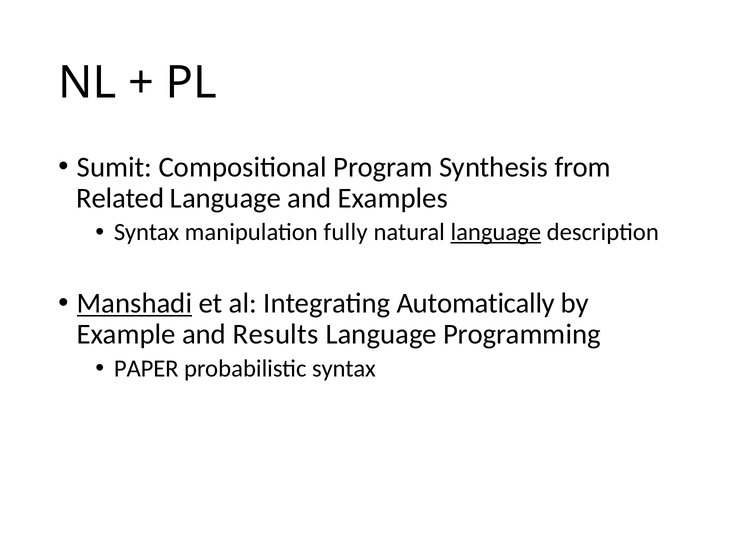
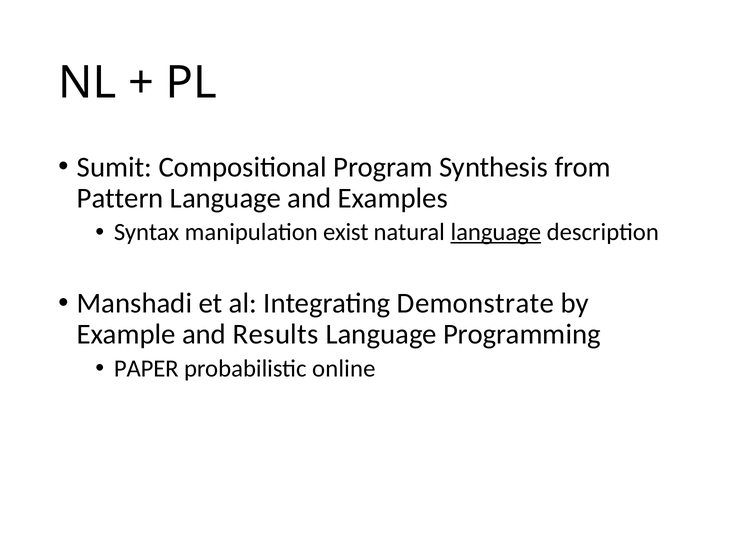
Related: Related -> Pattern
fully: fully -> exist
Manshadi underline: present -> none
Automatically: Automatically -> Demonstrate
probabilistic syntax: syntax -> online
